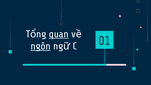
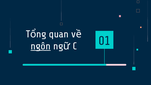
quan underline: present -> none
